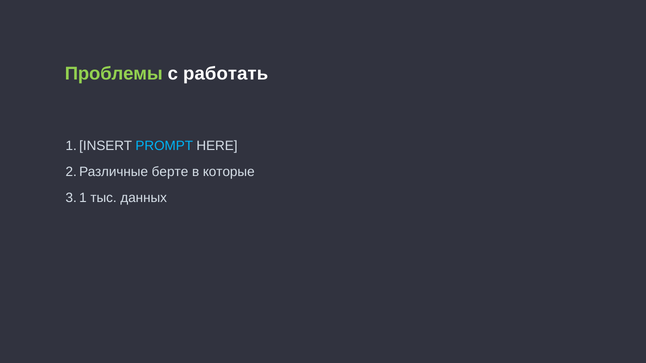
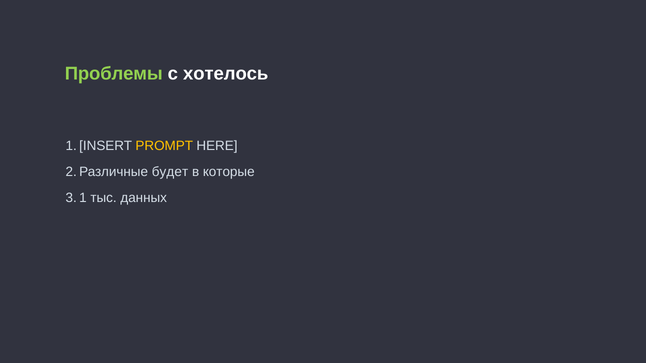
работать: работать -> хотелось
PROMPT colour: light blue -> yellow
берте: берте -> будет
